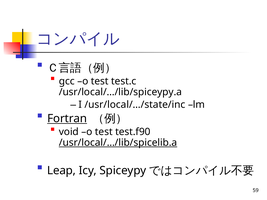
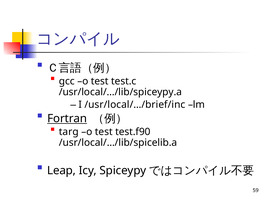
/usr/local/…/state/inc: /usr/local/…/state/inc -> /usr/local/…/brief/inc
void: void -> targ
/usr/local/…/lib/spicelib.a underline: present -> none
